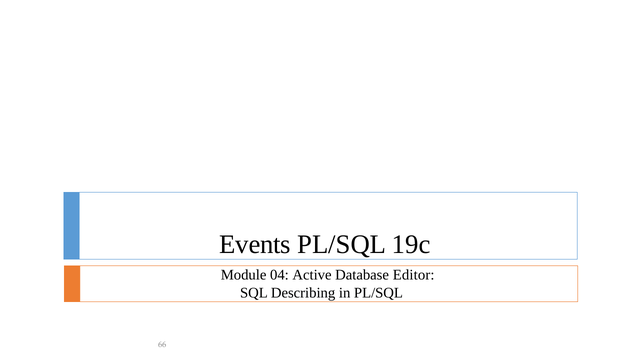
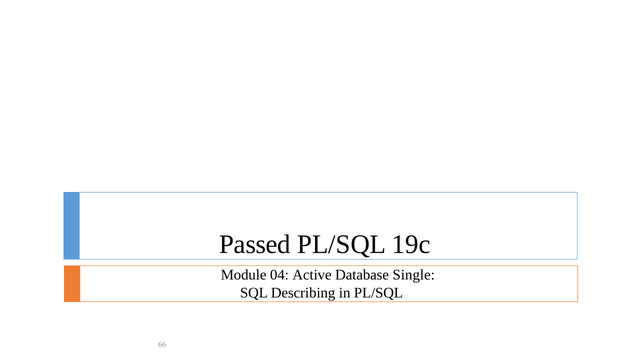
Events: Events -> Passed
Editor: Editor -> Single
